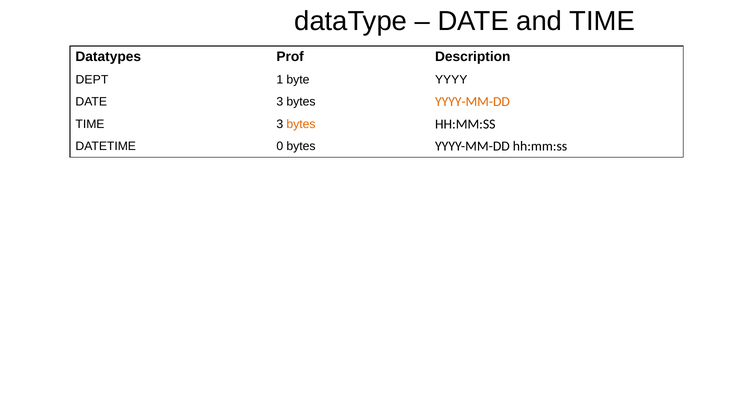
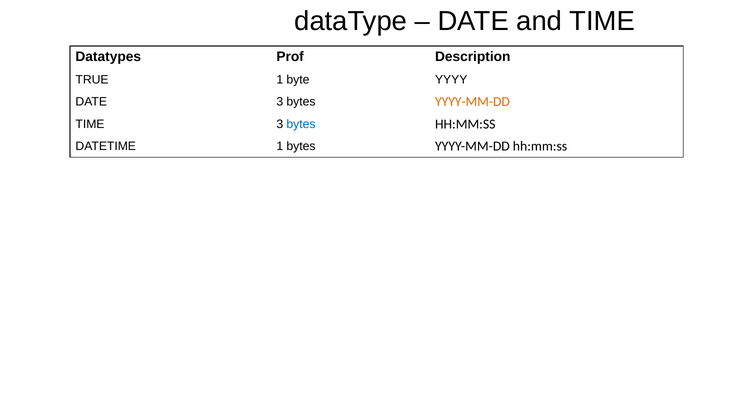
DEPT: DEPT -> TRUE
bytes at (301, 124) colour: orange -> blue
DATETIME 0: 0 -> 1
